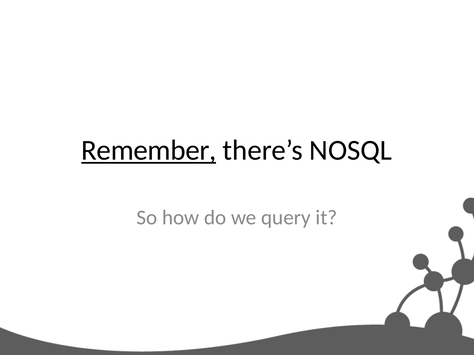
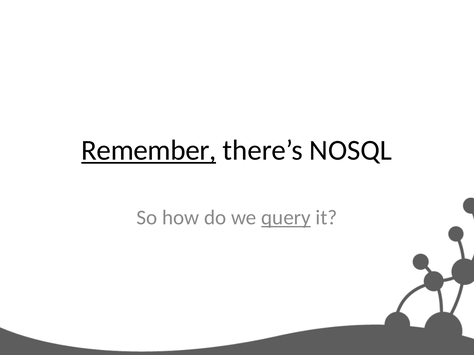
query underline: none -> present
